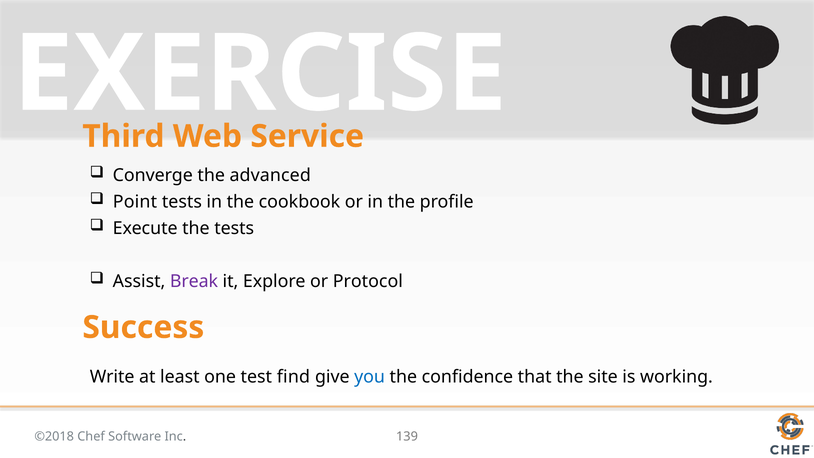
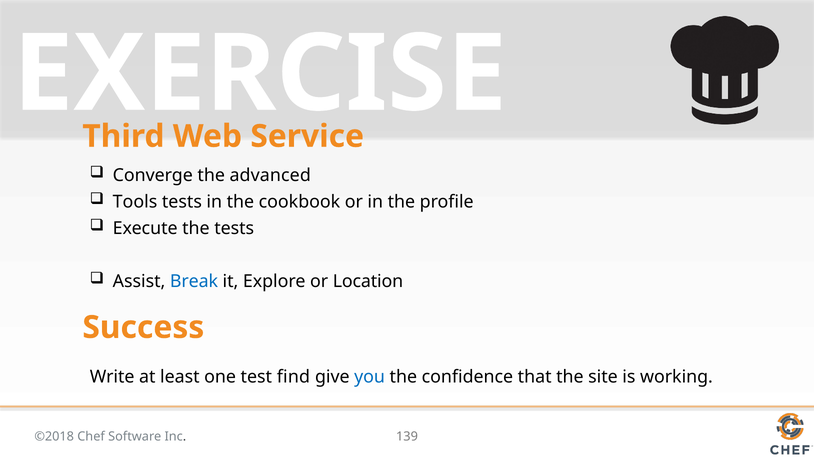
Point: Point -> Tools
Break colour: purple -> blue
Protocol: Protocol -> Location
